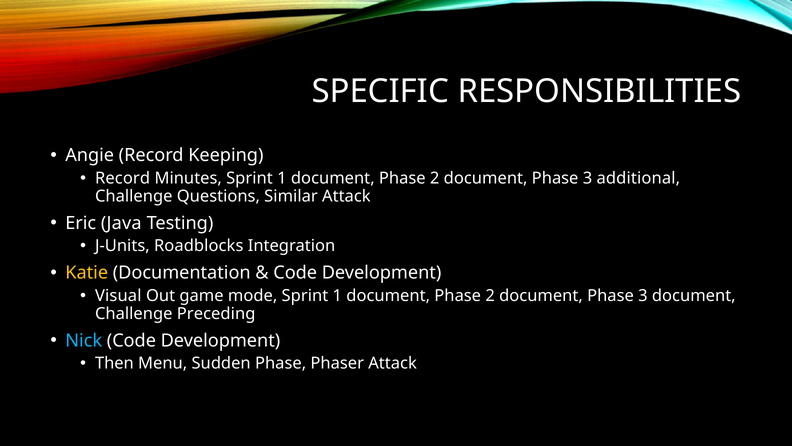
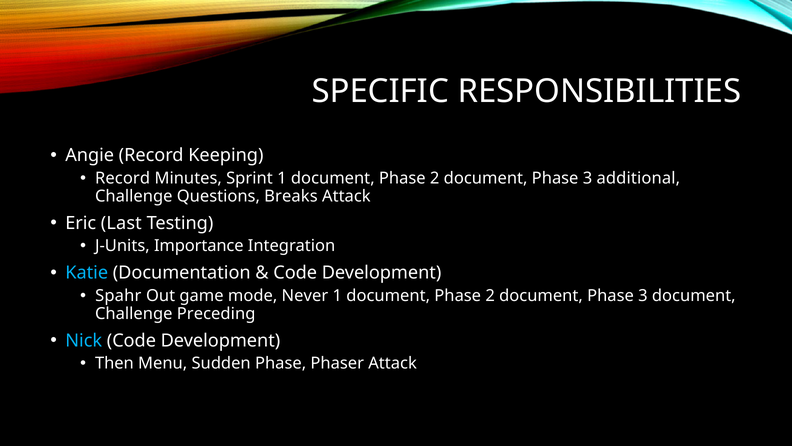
Similar: Similar -> Breaks
Java: Java -> Last
Roadblocks: Roadblocks -> Importance
Katie colour: yellow -> light blue
Visual: Visual -> Spahr
mode Sprint: Sprint -> Never
